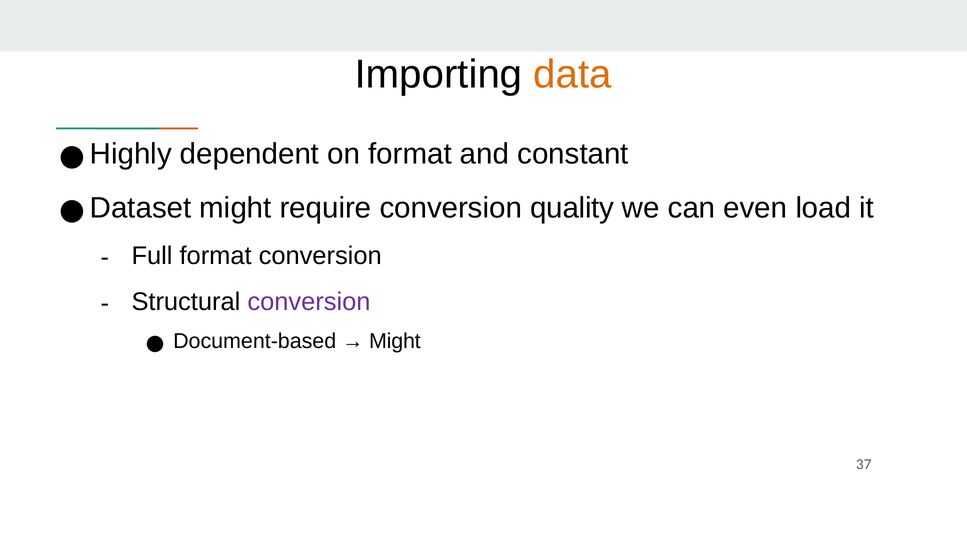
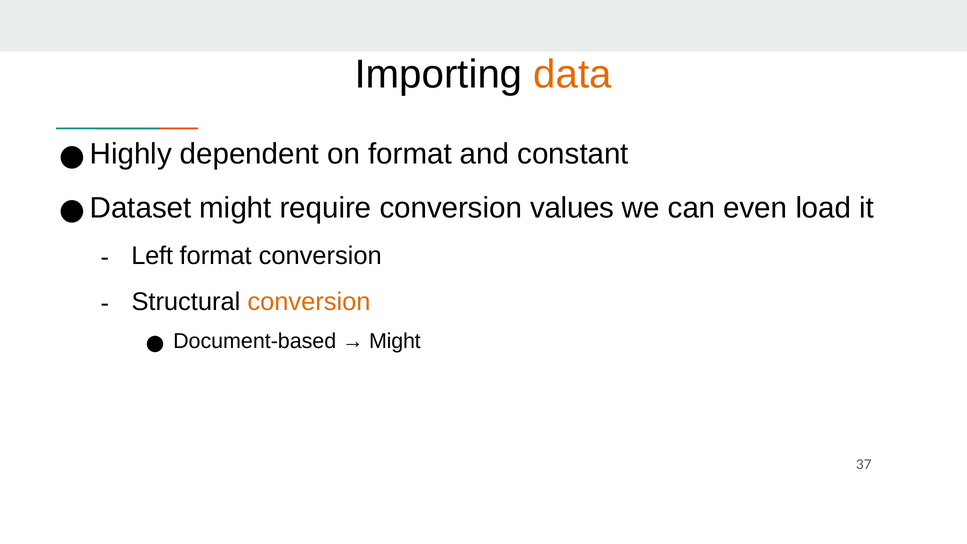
quality: quality -> values
Full: Full -> Left
conversion at (309, 302) colour: purple -> orange
